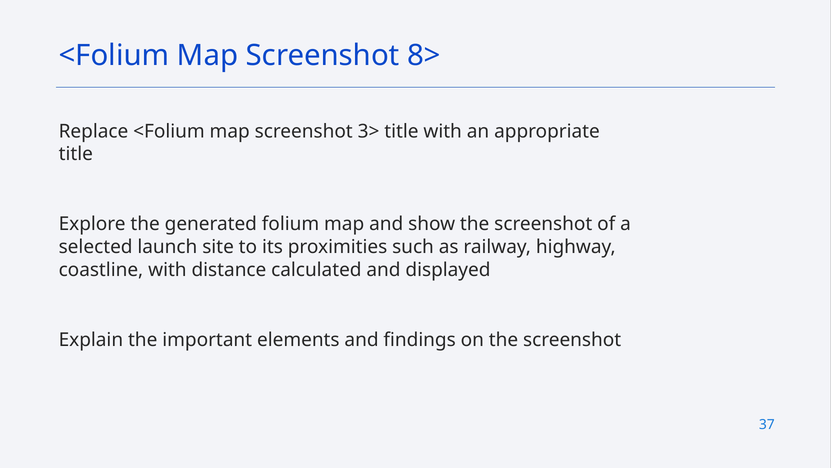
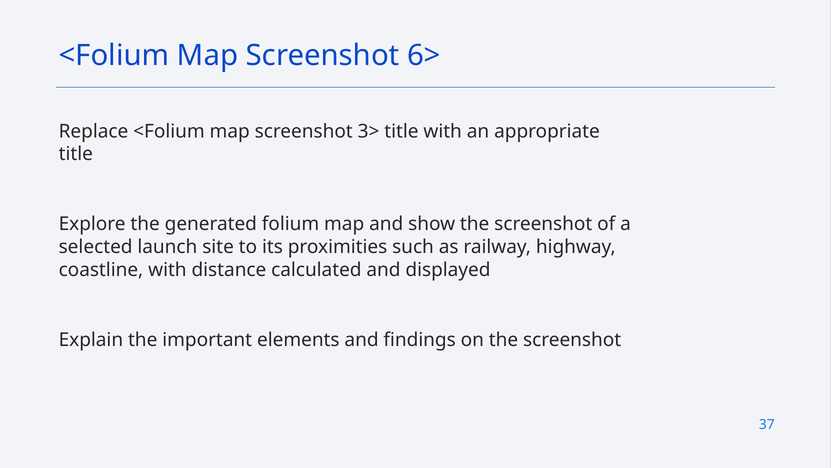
8>: 8> -> 6>
